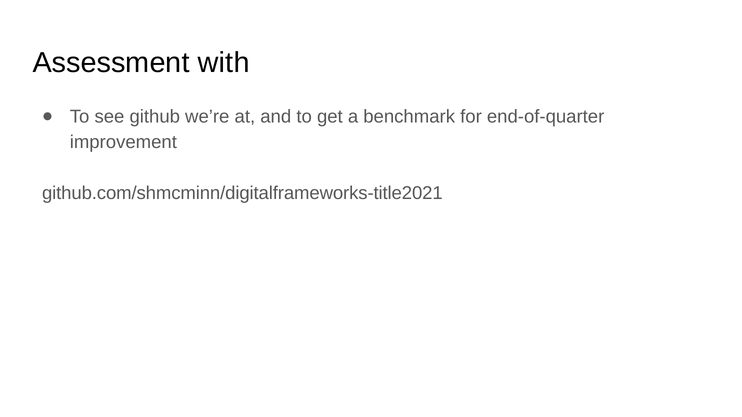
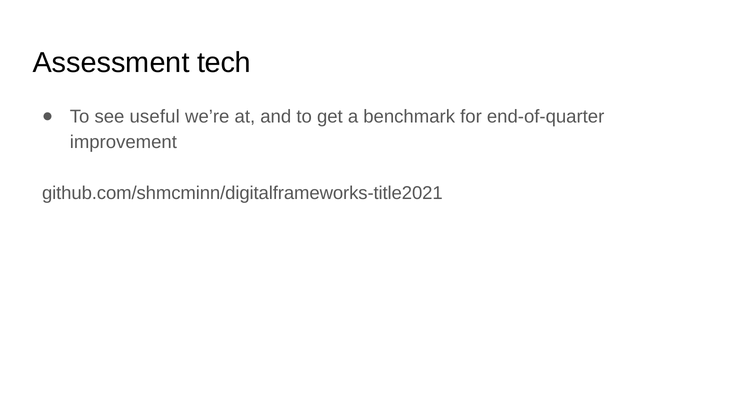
with: with -> tech
github: github -> useful
